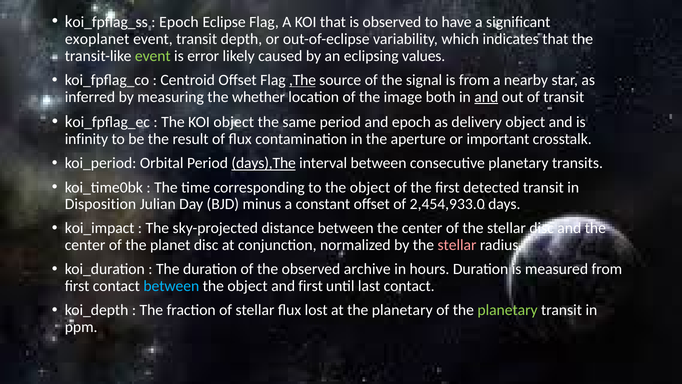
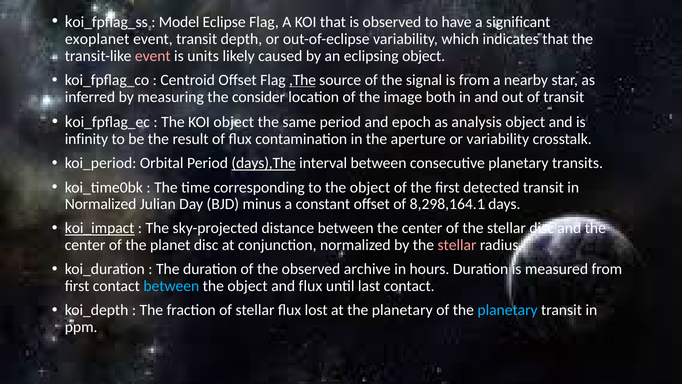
Epoch at (179, 22): Epoch -> Model
event at (153, 56) colour: light green -> pink
error: error -> units
eclipsing values: values -> object
whether: whether -> consider
and at (486, 97) underline: present -> none
delivery: delivery -> analysis
or important: important -> variability
Disposition at (100, 204): Disposition -> Normalized
2,454,933.0: 2,454,933.0 -> 8,298,164.1
koi_impact underline: none -> present
and first: first -> flux
planetary at (508, 310) colour: light green -> light blue
